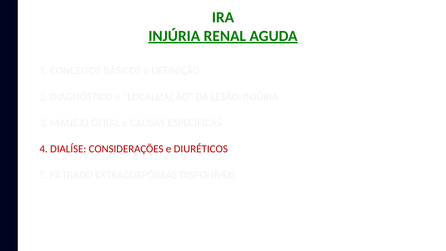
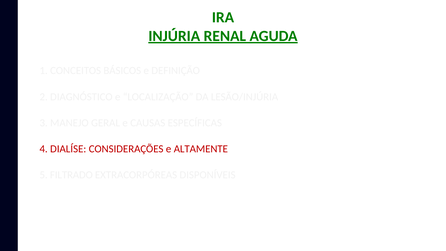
DIURÉTICOS: DIURÉTICOS -> ALTAMENTE
